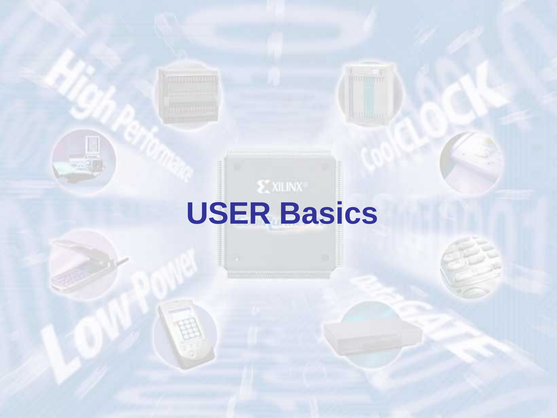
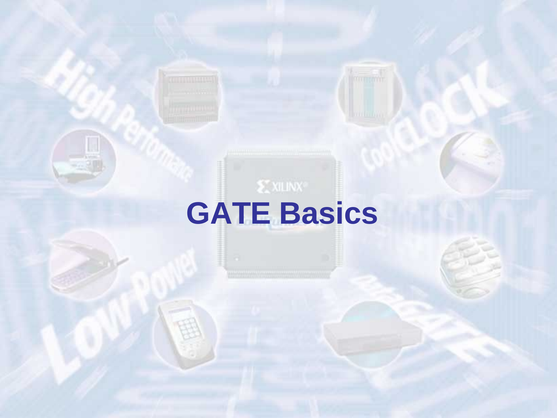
USER: USER -> GATE
